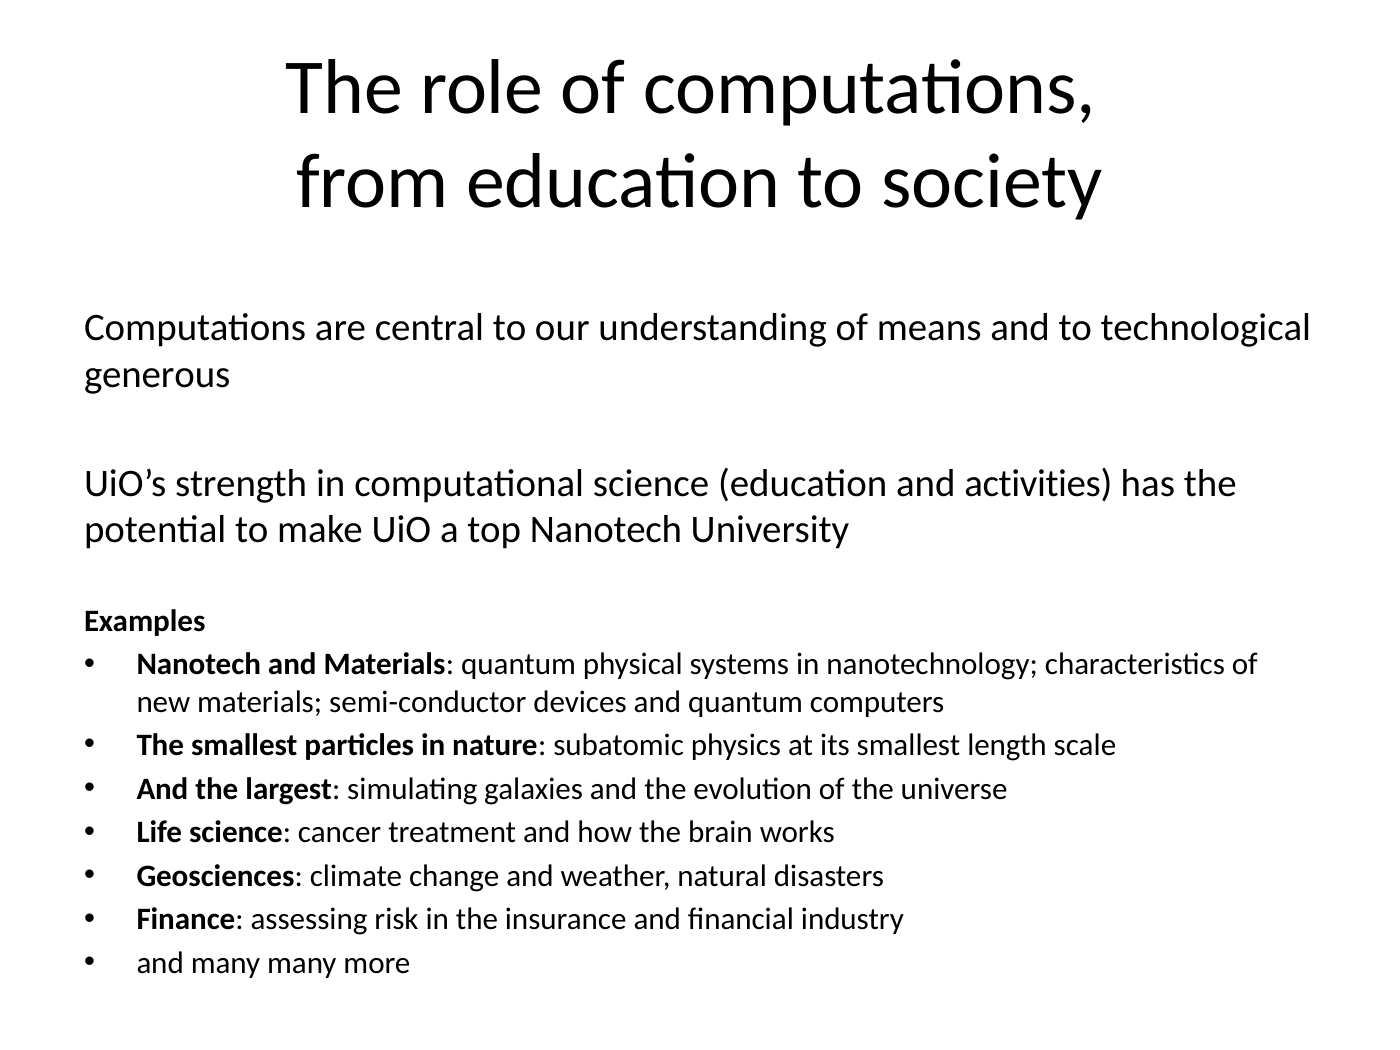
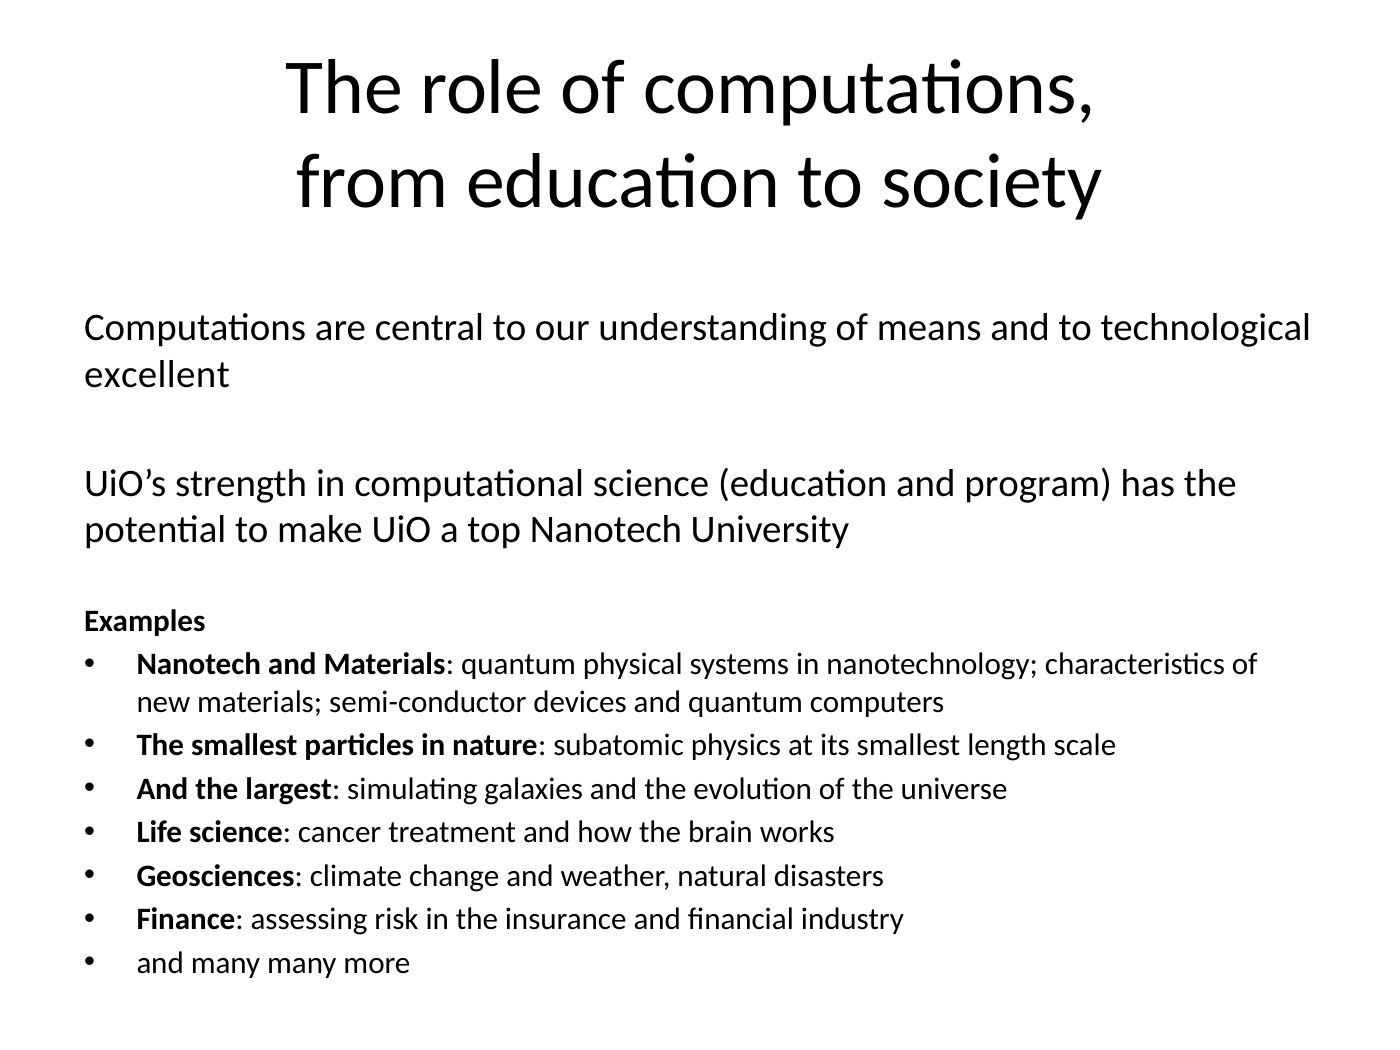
generous: generous -> excellent
activities: activities -> program
